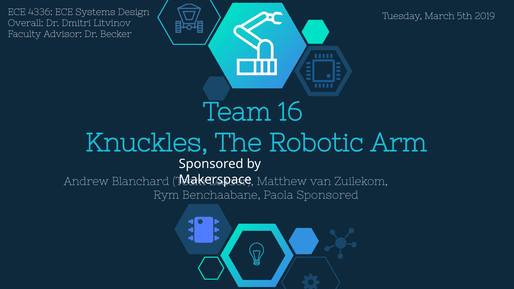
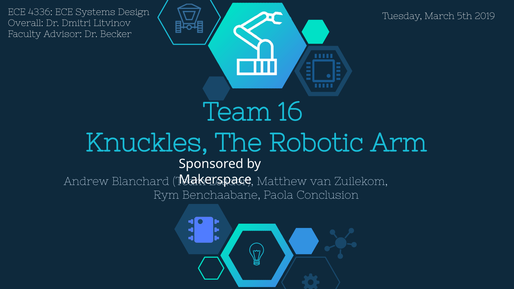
Paola Sponsored: Sponsored -> Conclusion
